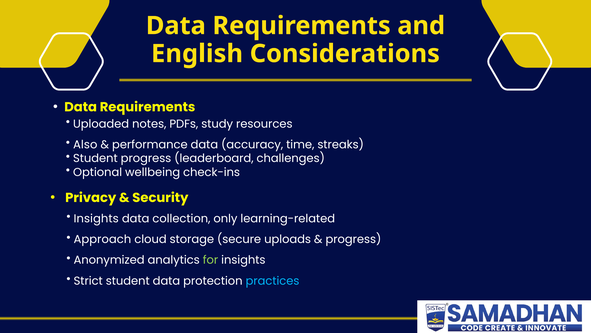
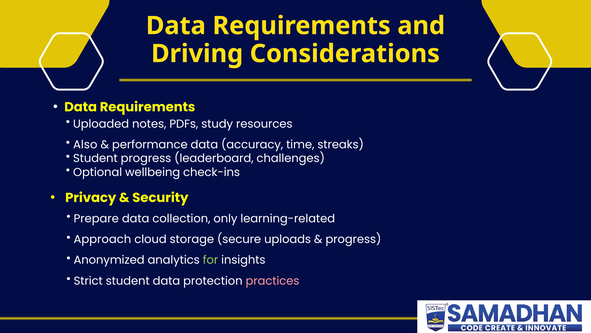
English: English -> Driving
Insights at (96, 218): Insights -> Prepare
practices colour: light blue -> pink
